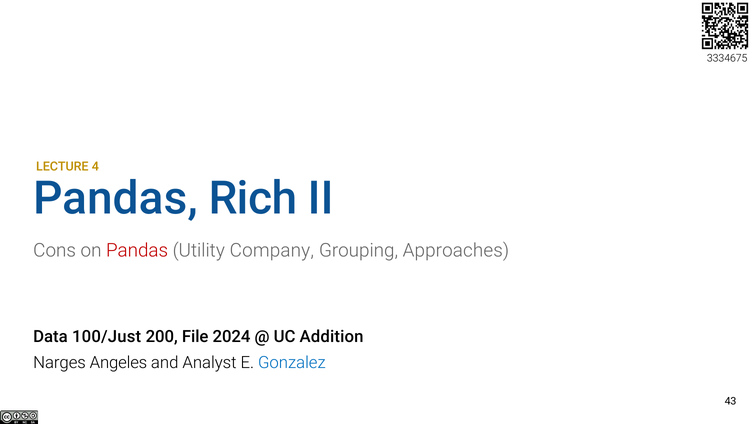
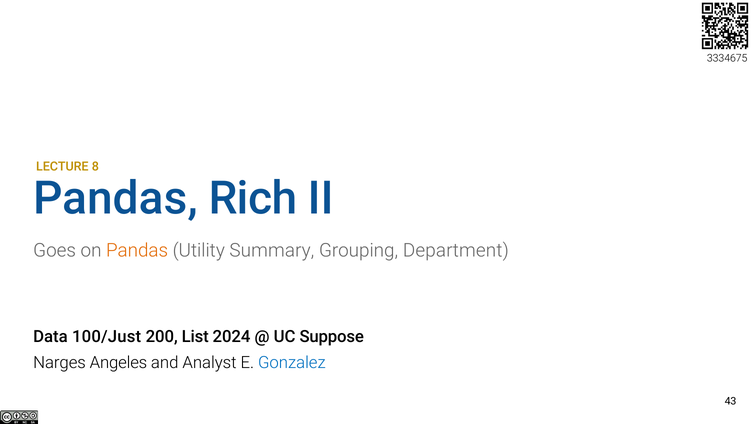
4: 4 -> 8
Cons: Cons -> Goes
Pandas at (137, 251) colour: red -> orange
Company: Company -> Summary
Approaches: Approaches -> Department
File: File -> List
Addition: Addition -> Suppose
